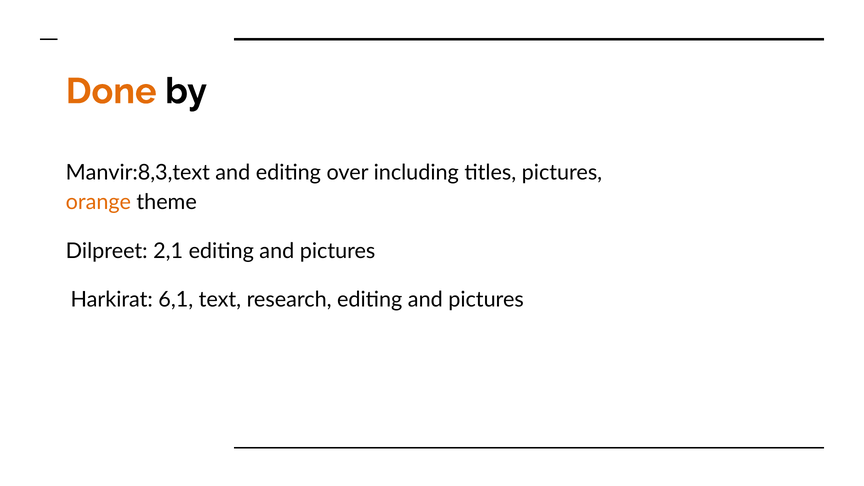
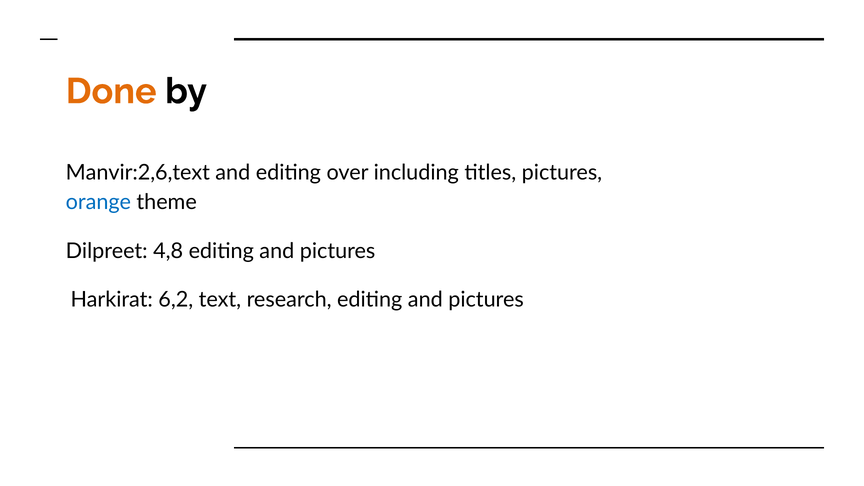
Manvir:8,3,text: Manvir:8,3,text -> Manvir:2,6,text
orange colour: orange -> blue
2,1: 2,1 -> 4,8
6,1: 6,1 -> 6,2
